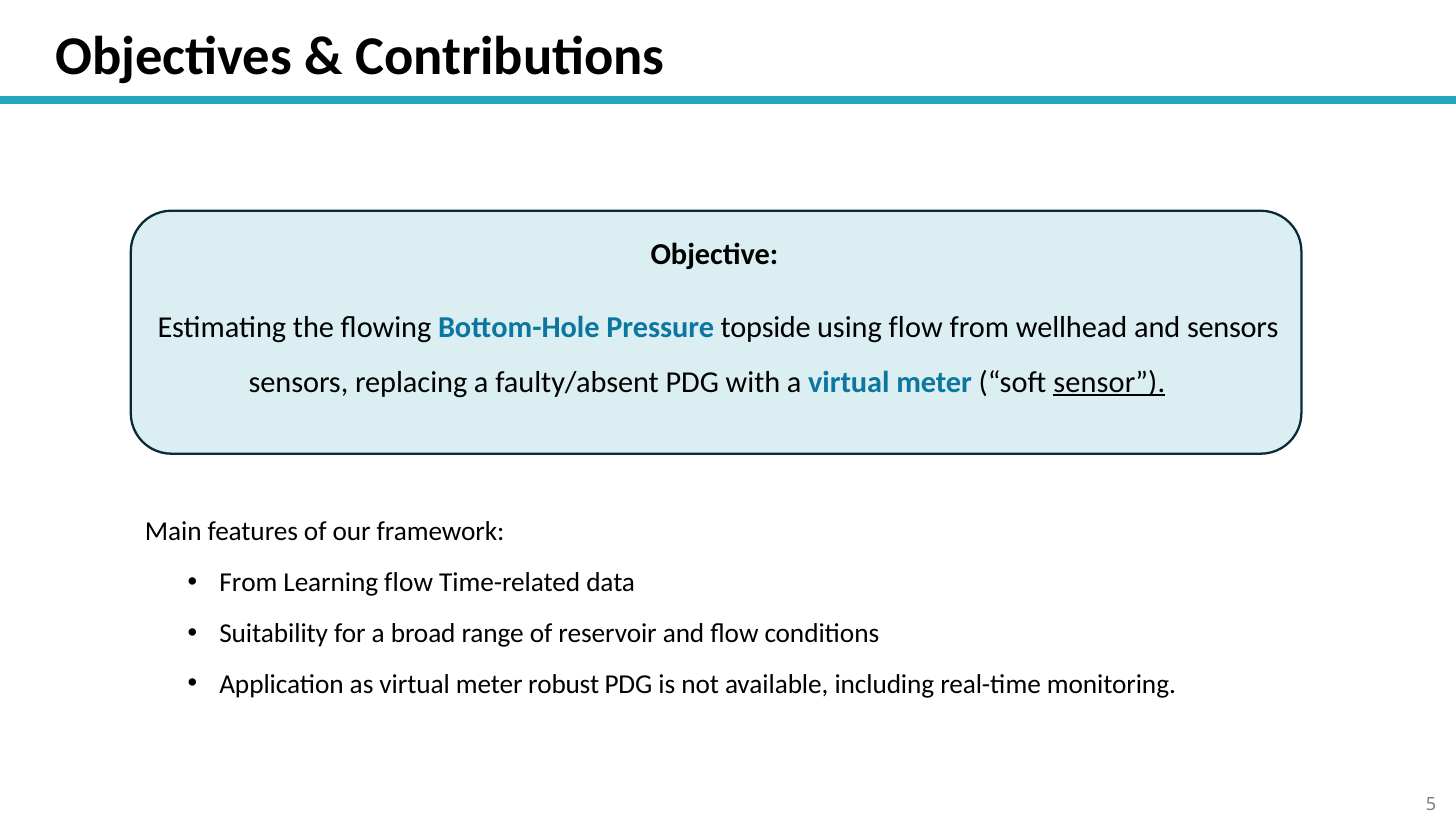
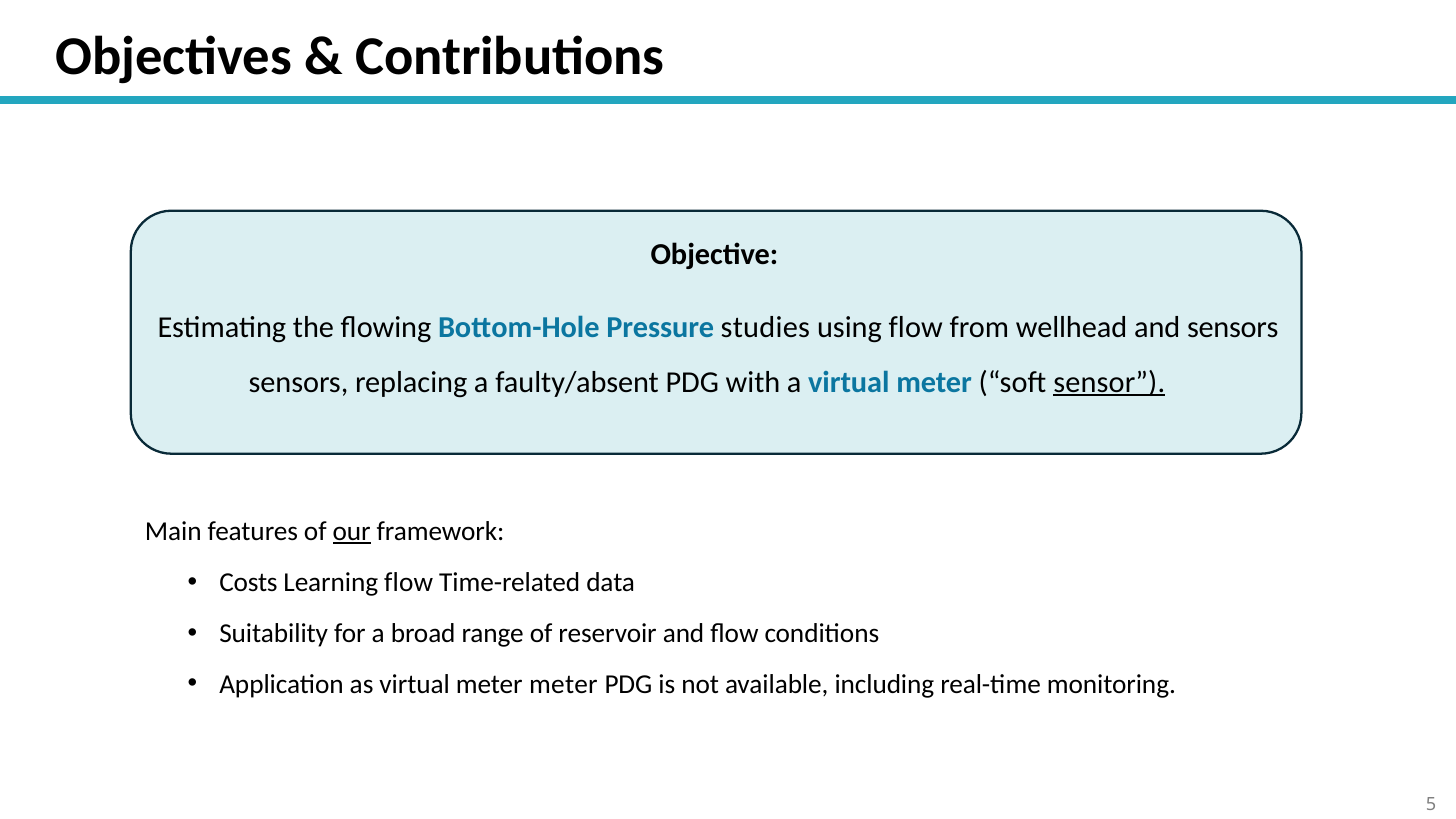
topside: topside -> studies
our underline: none -> present
From at (248, 583): From -> Costs
meter robust: robust -> meter
